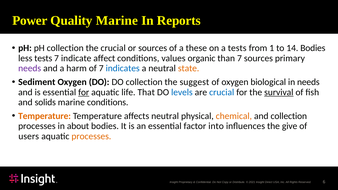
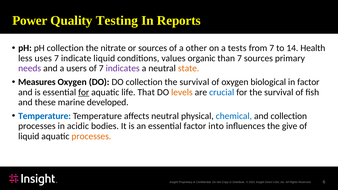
Quality Marine: Marine -> Testing
the crucial: crucial -> nitrate
these: these -> other
from 1: 1 -> 7
14 Bodies: Bodies -> Health
less tests: tests -> uses
indicate affect: affect -> liquid
harm: harm -> users
indicates colour: blue -> purple
Sediment: Sediment -> Measures
suggest at (194, 82): suggest -> survival
in needs: needs -> factor
levels colour: blue -> orange
survival at (279, 92) underline: present -> none
solids: solids -> these
marine conditions: conditions -> developed
Temperature at (45, 116) colour: orange -> blue
chemical colour: orange -> blue
about: about -> acidic
users at (29, 136): users -> liquid
